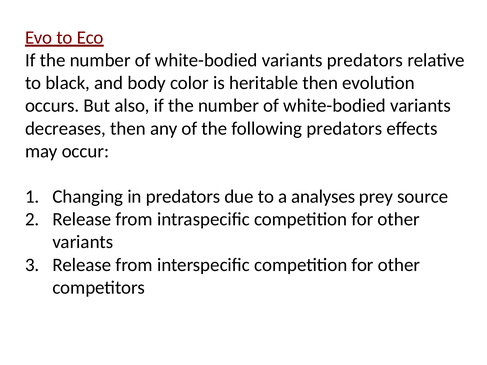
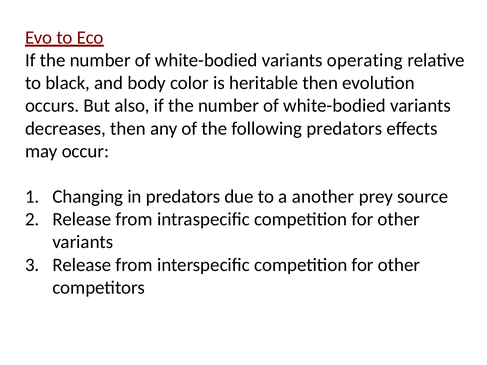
variants predators: predators -> operating
analyses: analyses -> another
